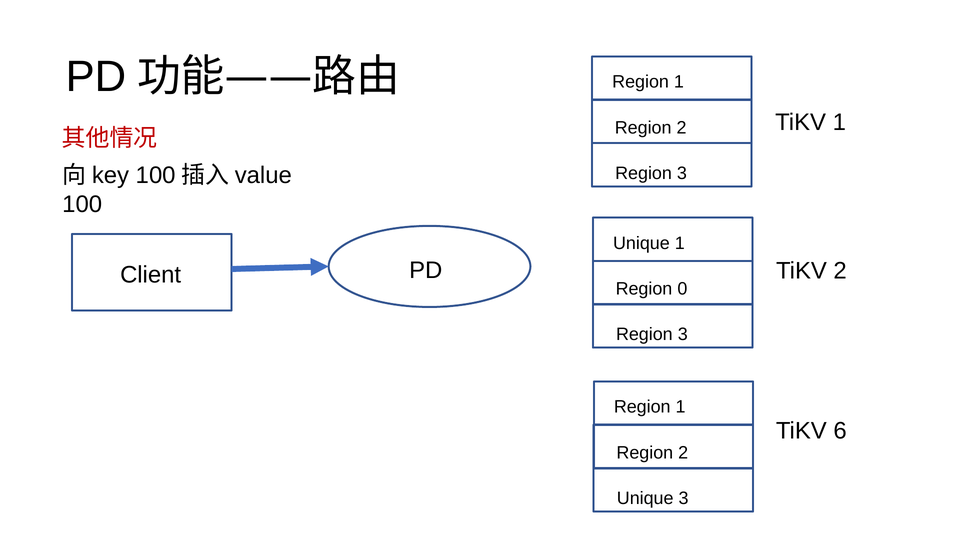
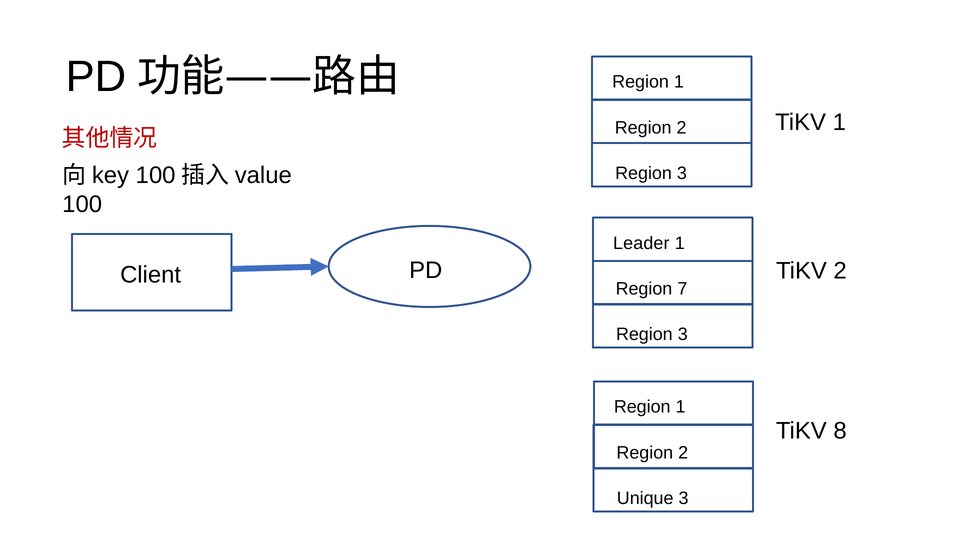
Unique at (641, 243): Unique -> Leader
0: 0 -> 7
6: 6 -> 8
